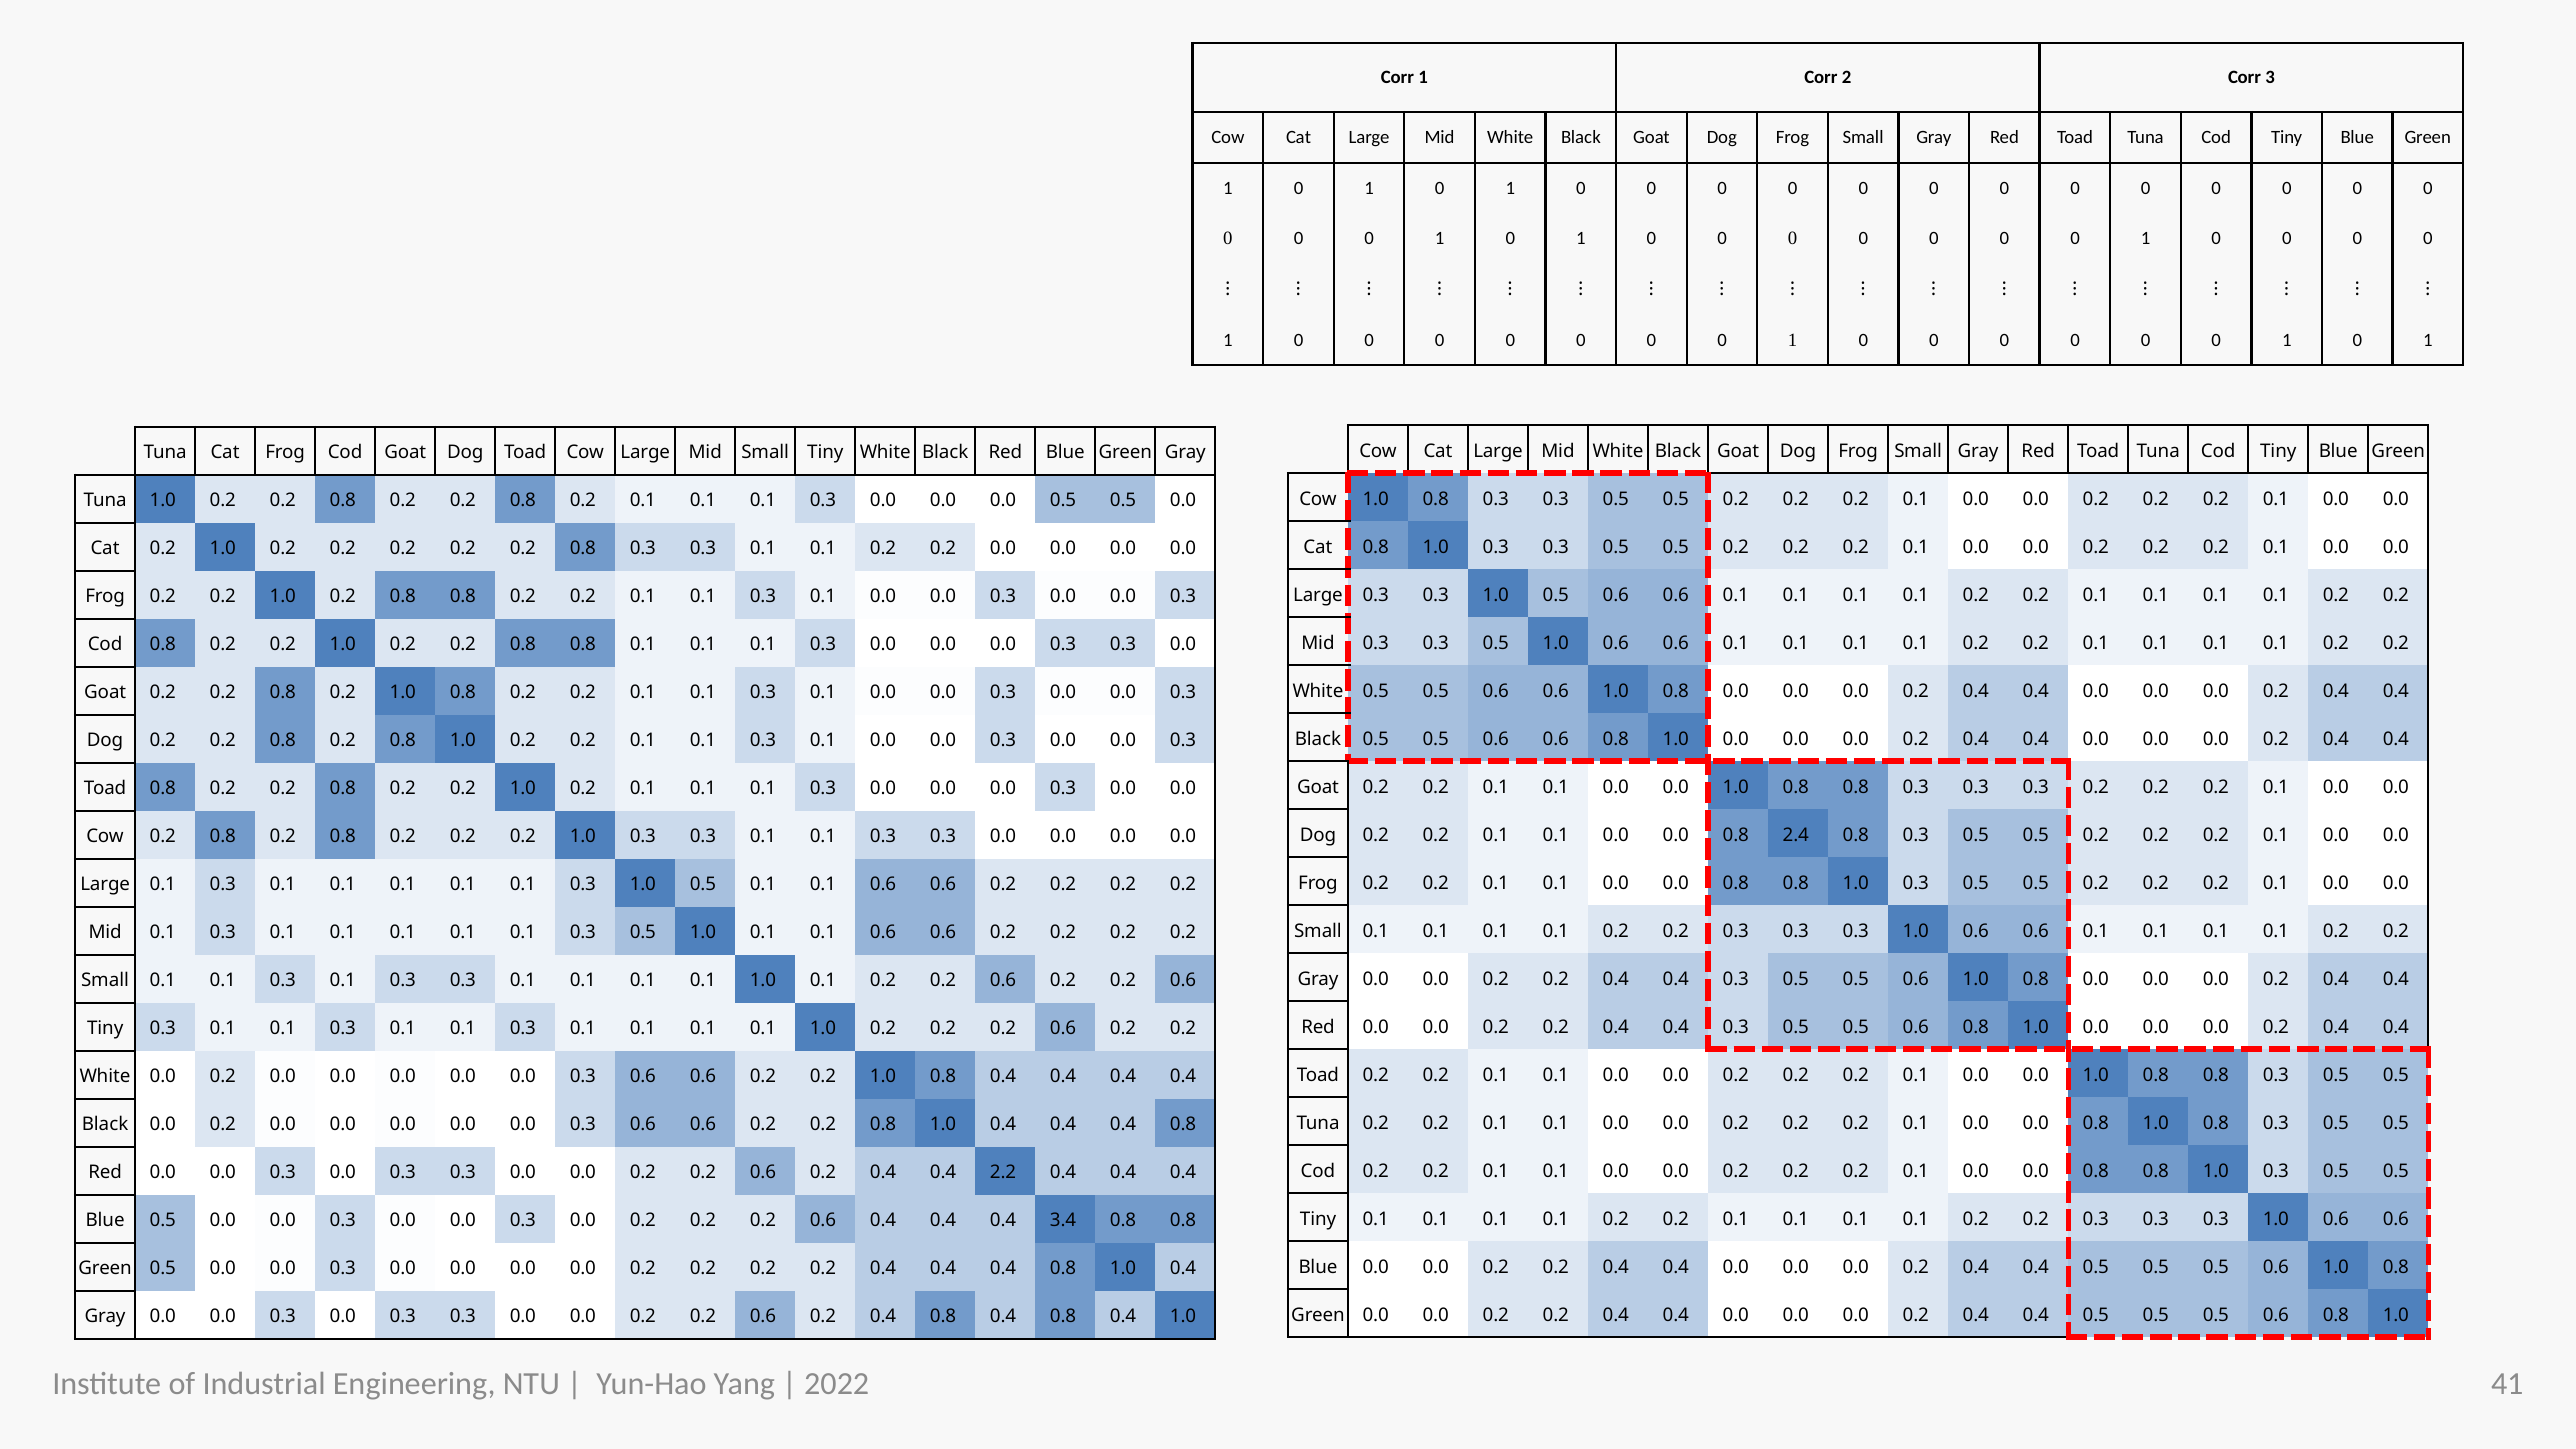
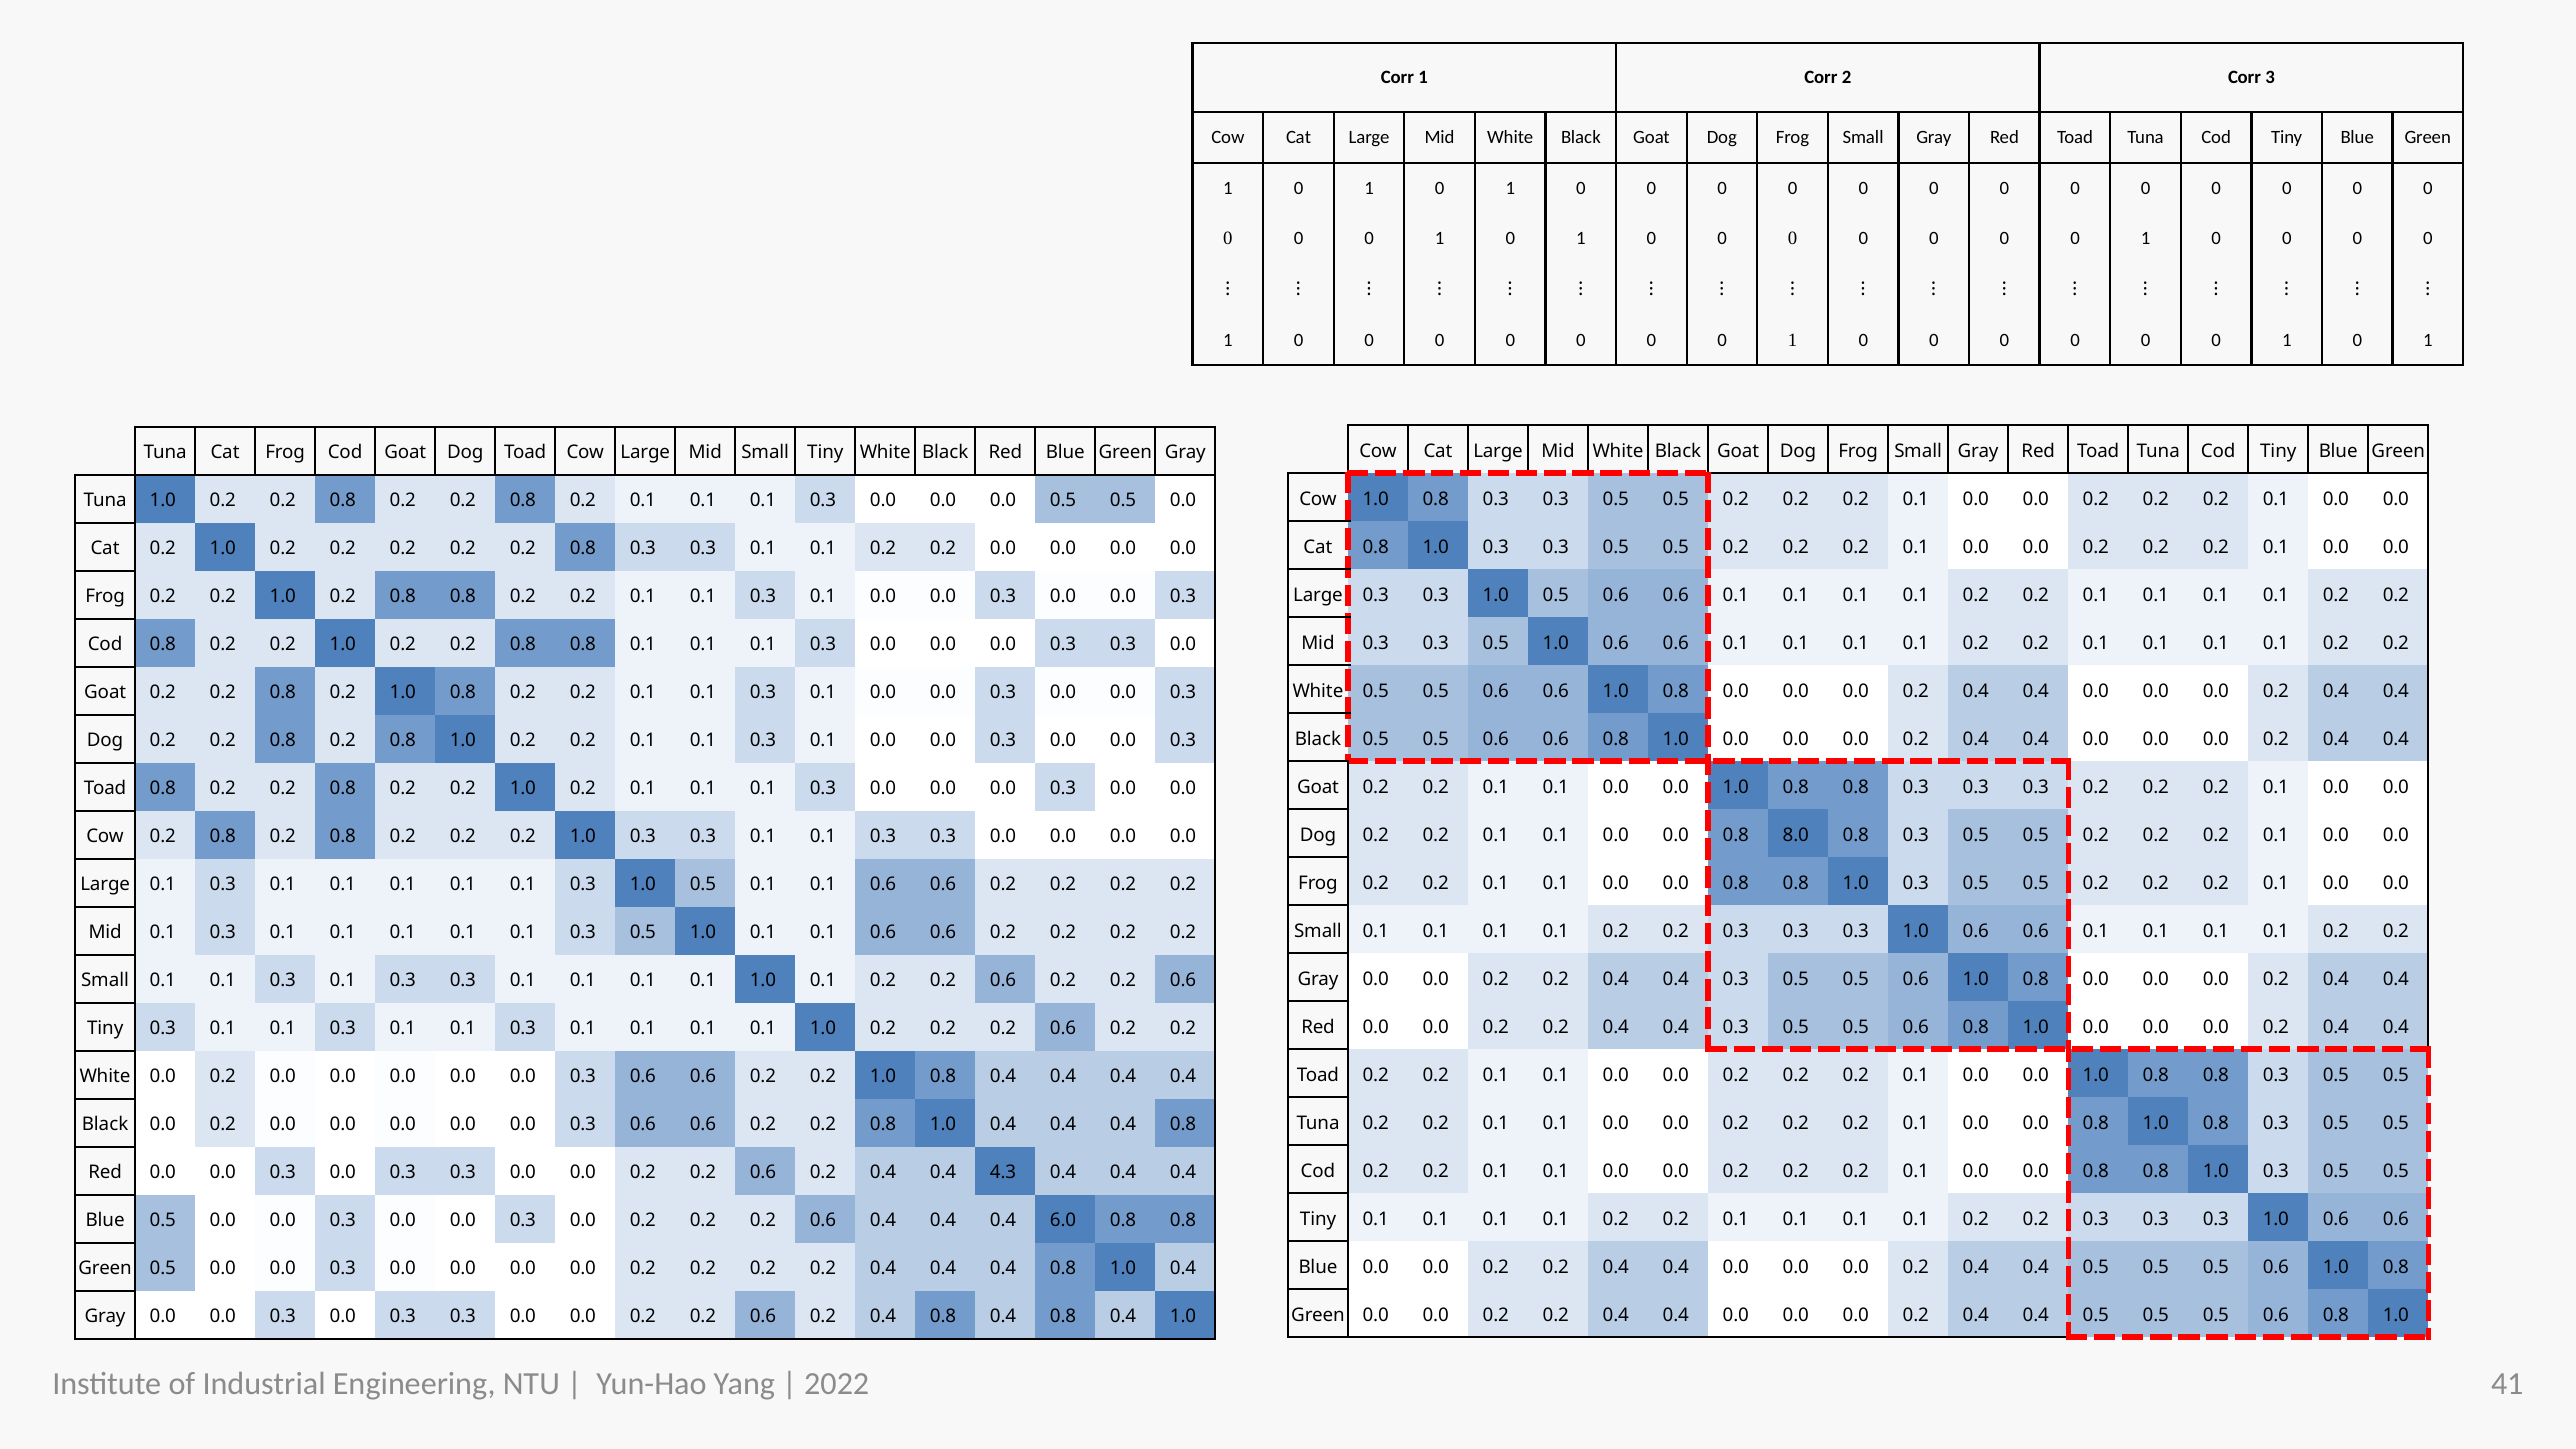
2.4: 2.4 -> 8.0
2.2: 2.2 -> 4.3
3.4: 3.4 -> 6.0
